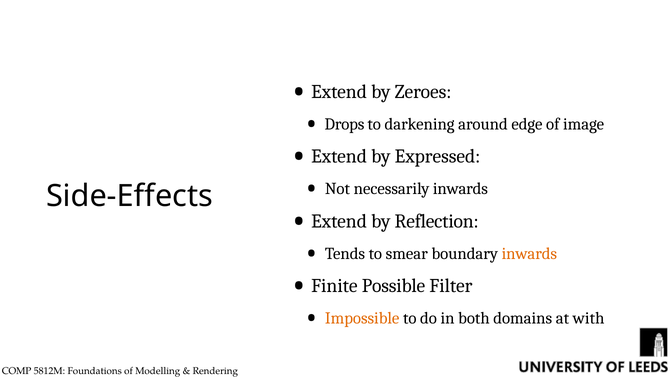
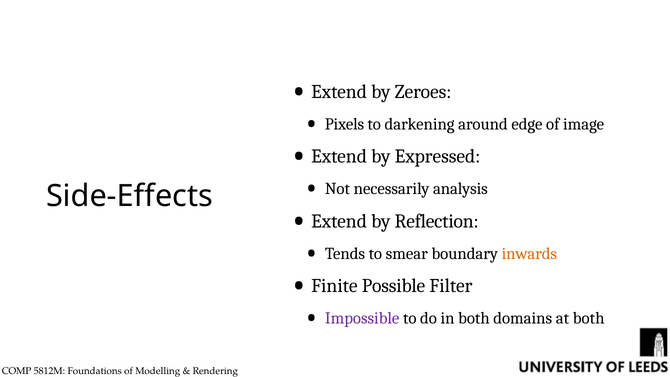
Drops: Drops -> Pixels
necessarily inwards: inwards -> analysis
Impossible colour: orange -> purple
at with: with -> both
